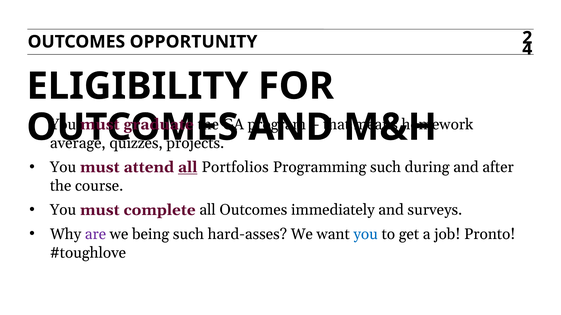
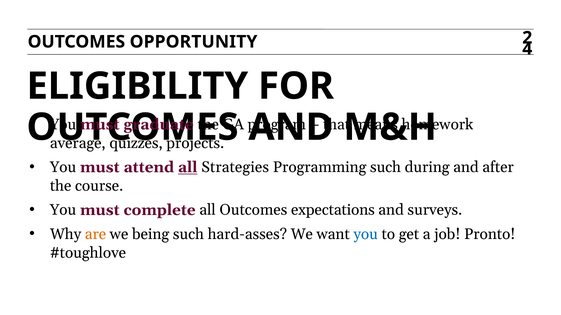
Portfolios: Portfolios -> Strategies
immediately: immediately -> expectations
are colour: purple -> orange
